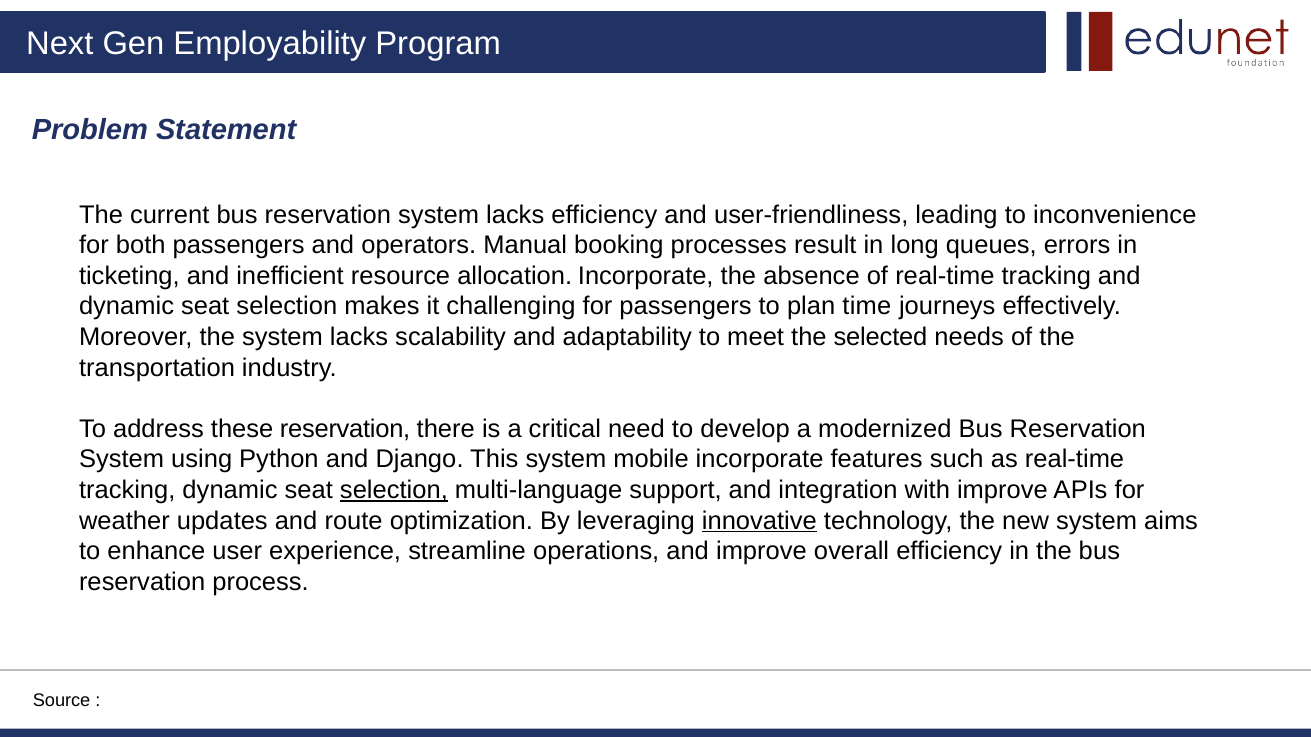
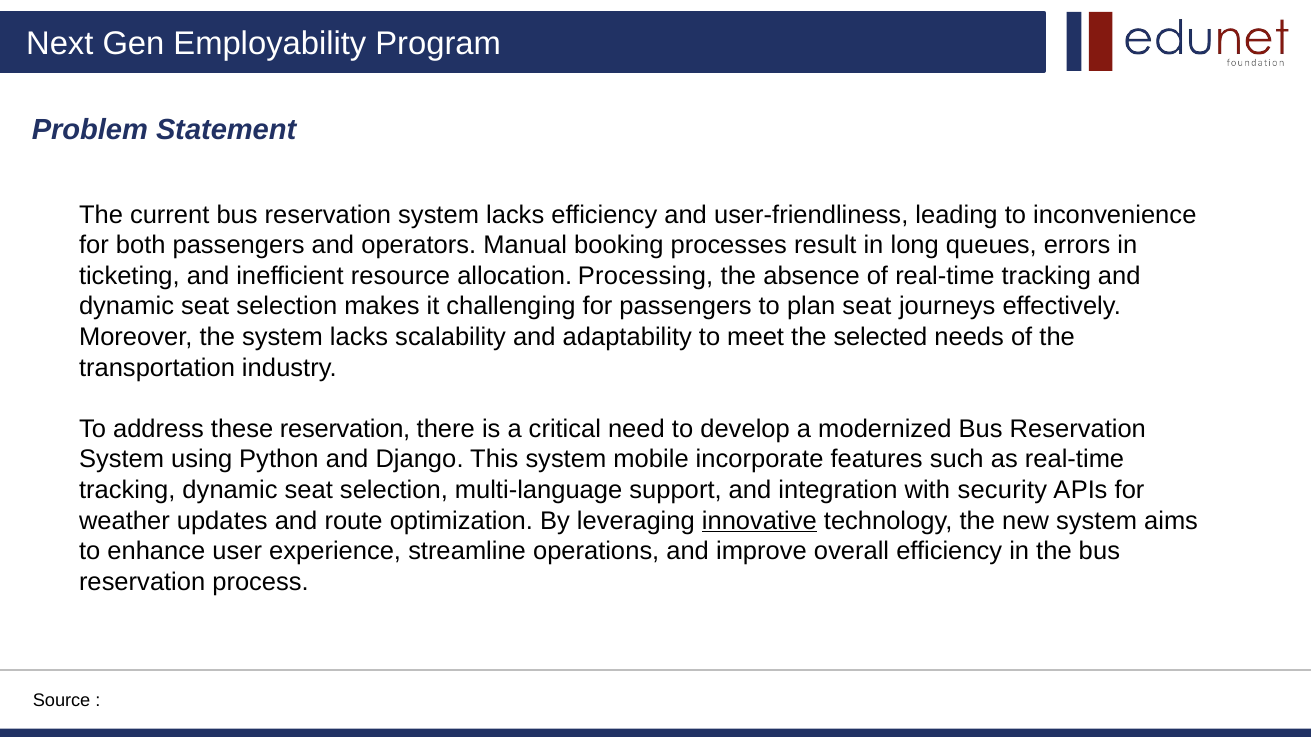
allocation Incorporate: Incorporate -> Processing
plan time: time -> seat
selection at (394, 490) underline: present -> none
with improve: improve -> security
